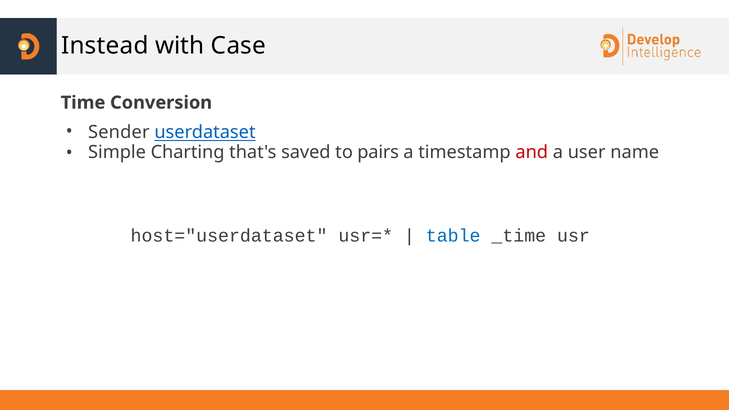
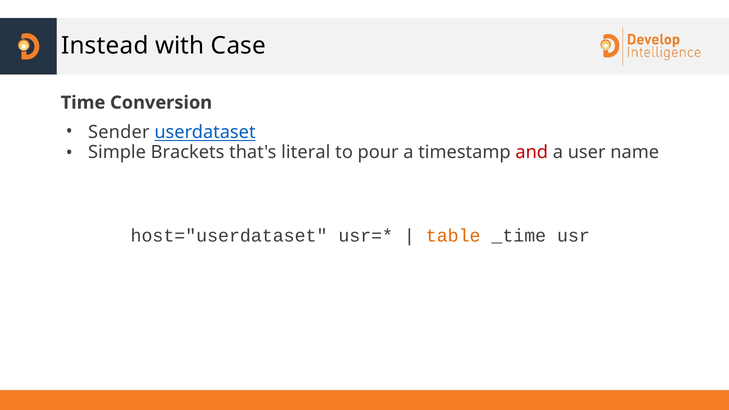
Charting: Charting -> Brackets
saved: saved -> literal
pairs: pairs -> pour
table colour: blue -> orange
